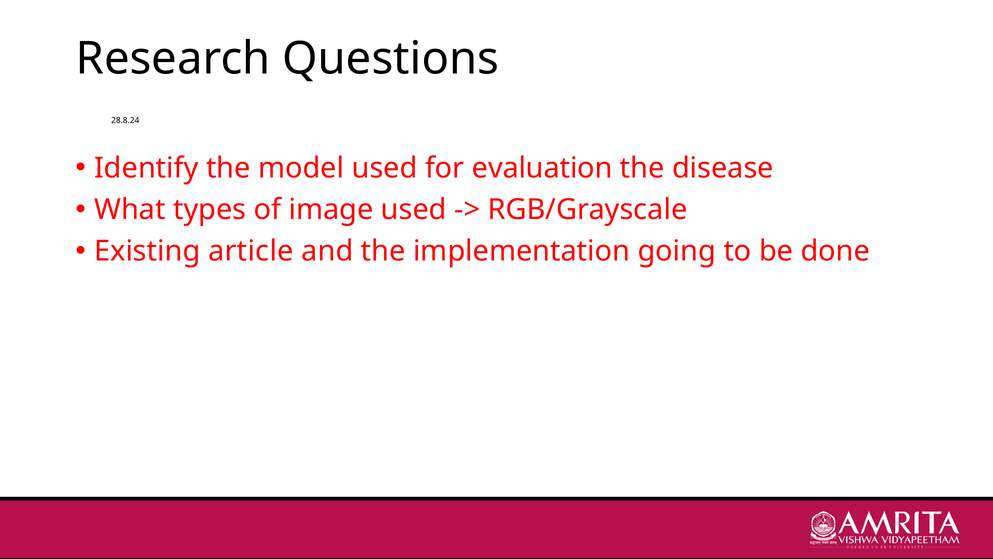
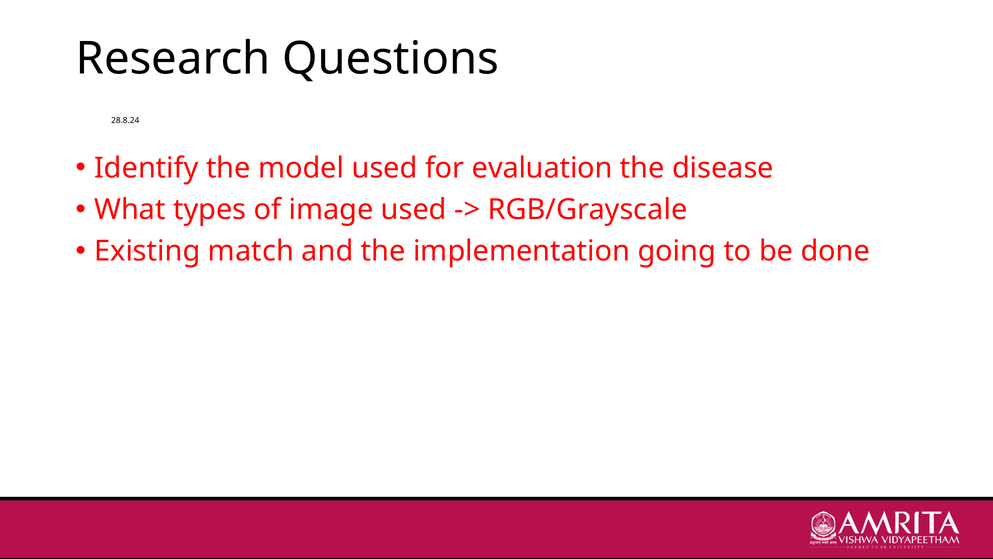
article: article -> match
